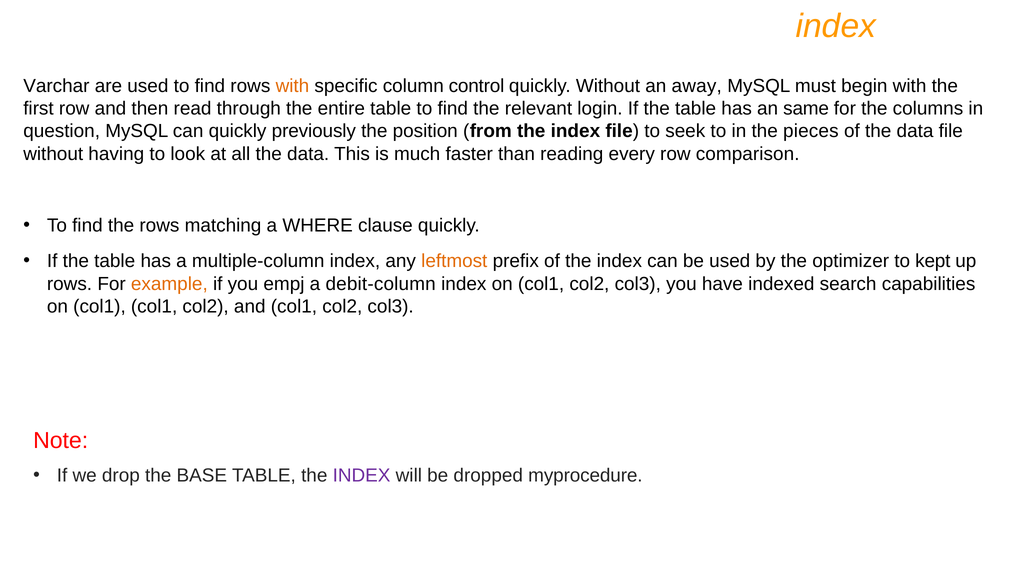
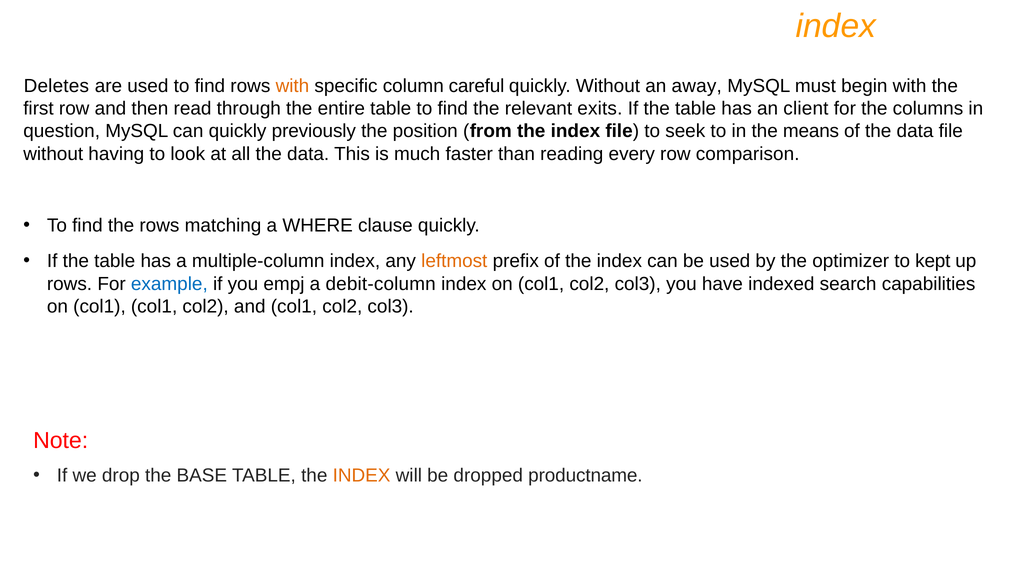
Varchar: Varchar -> Deletes
control: control -> careful
login: login -> exits
same: same -> client
pieces: pieces -> means
example colour: orange -> blue
INDEX at (362, 476) colour: purple -> orange
myprocedure: myprocedure -> productname
